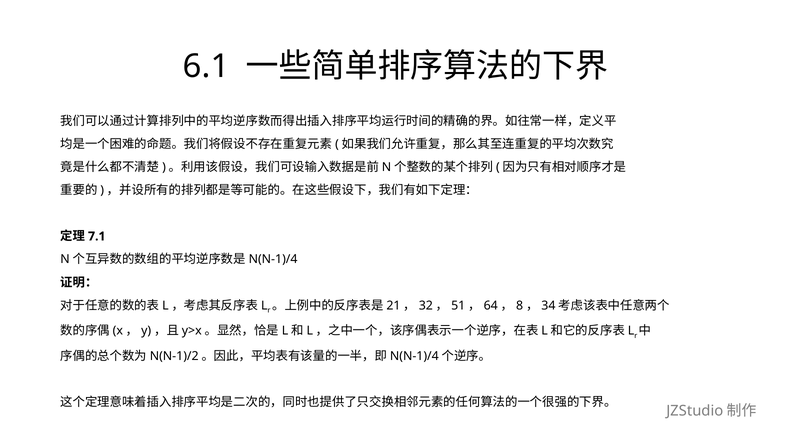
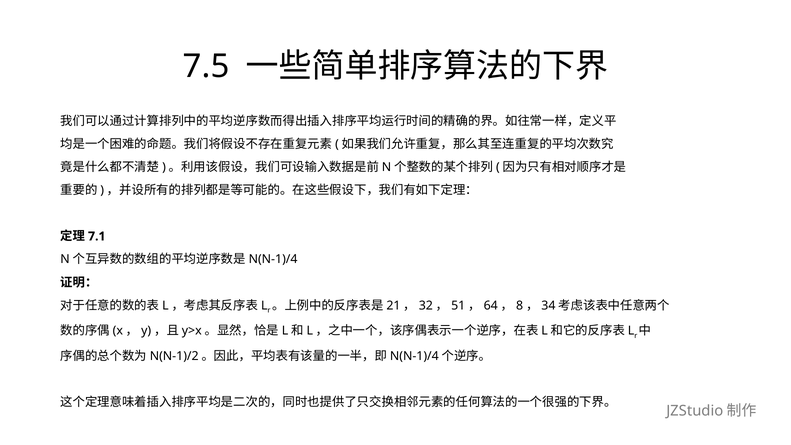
6.1: 6.1 -> 7.5
